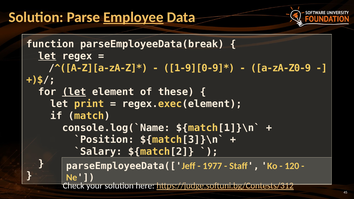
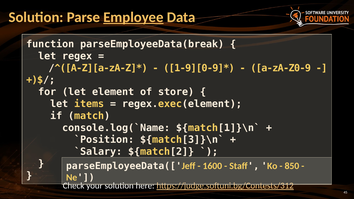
let at (47, 56) underline: present -> none
let at (74, 92) underline: present -> none
these: these -> store
print: print -> items
1977: 1977 -> 1600
120: 120 -> 850
